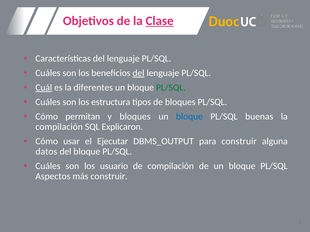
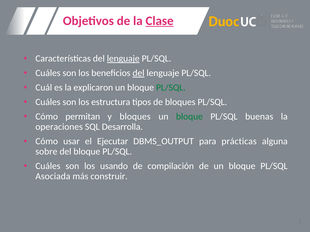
lenguaje at (123, 59) underline: none -> present
Cuál underline: present -> none
diferentes: diferentes -> explicaron
bloque at (189, 117) colour: blue -> green
compilación at (59, 127): compilación -> operaciones
Explicaron: Explicaron -> Desarrolla
para construir: construir -> prácticas
datos: datos -> sobre
usuario: usuario -> usando
Aspectos: Aspectos -> Asociada
